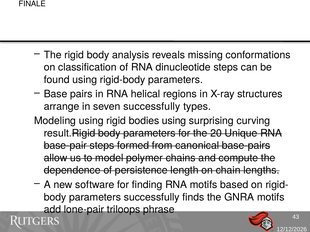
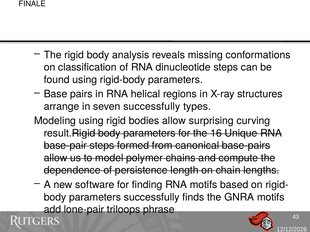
bodies using: using -> allow
20: 20 -> 16
